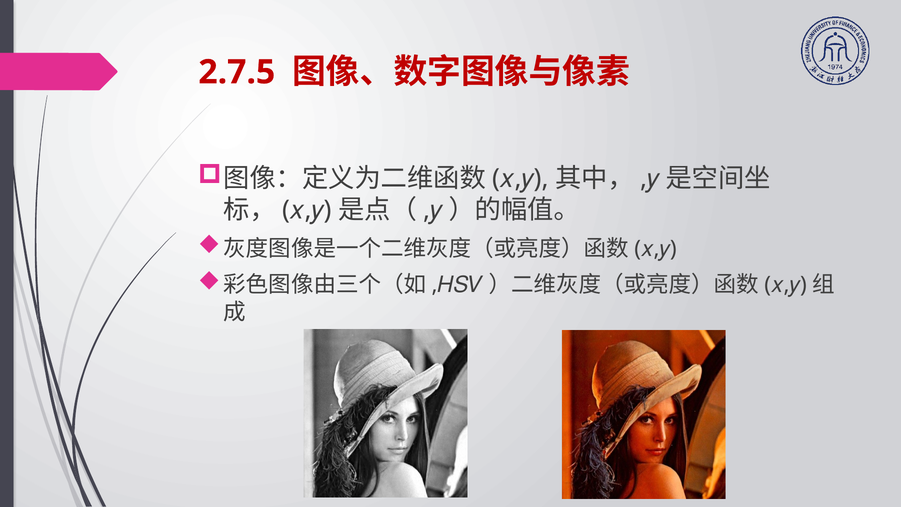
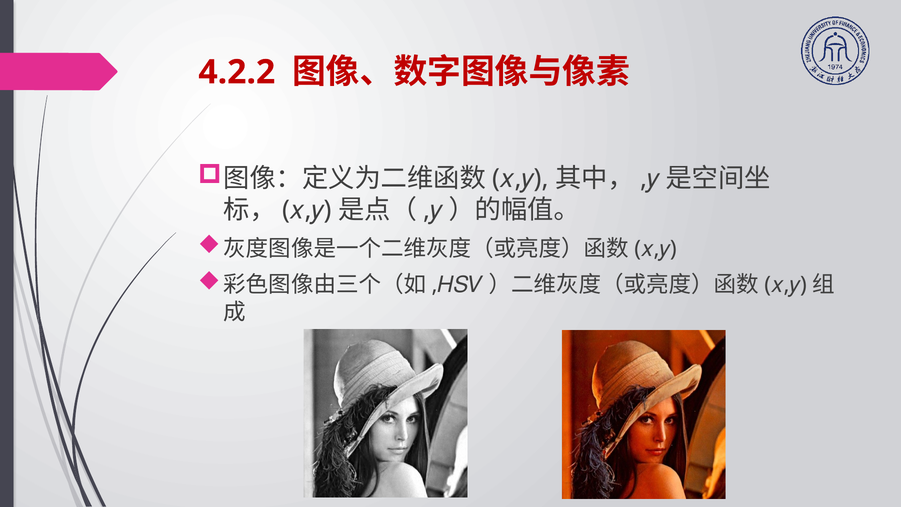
2.7.5: 2.7.5 -> 4.2.2
